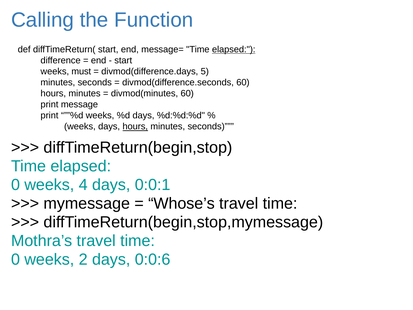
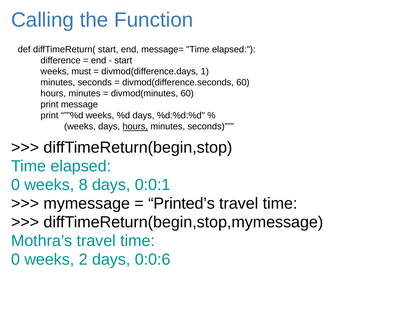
elapsed at (234, 49) underline: present -> none
5: 5 -> 1
4: 4 -> 8
Whose’s: Whose’s -> Printed’s
